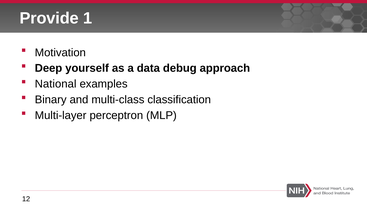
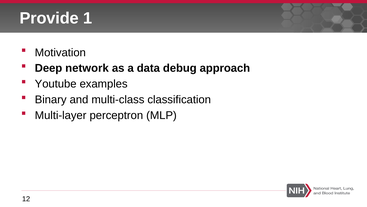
yourself: yourself -> network
National: National -> Youtube
